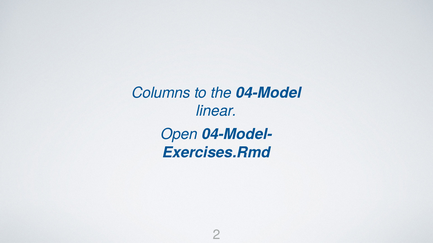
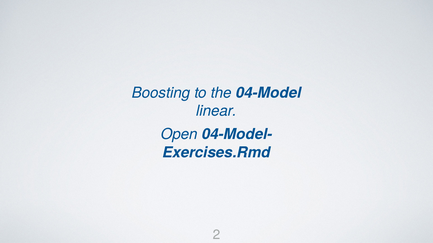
Columns: Columns -> Boosting
